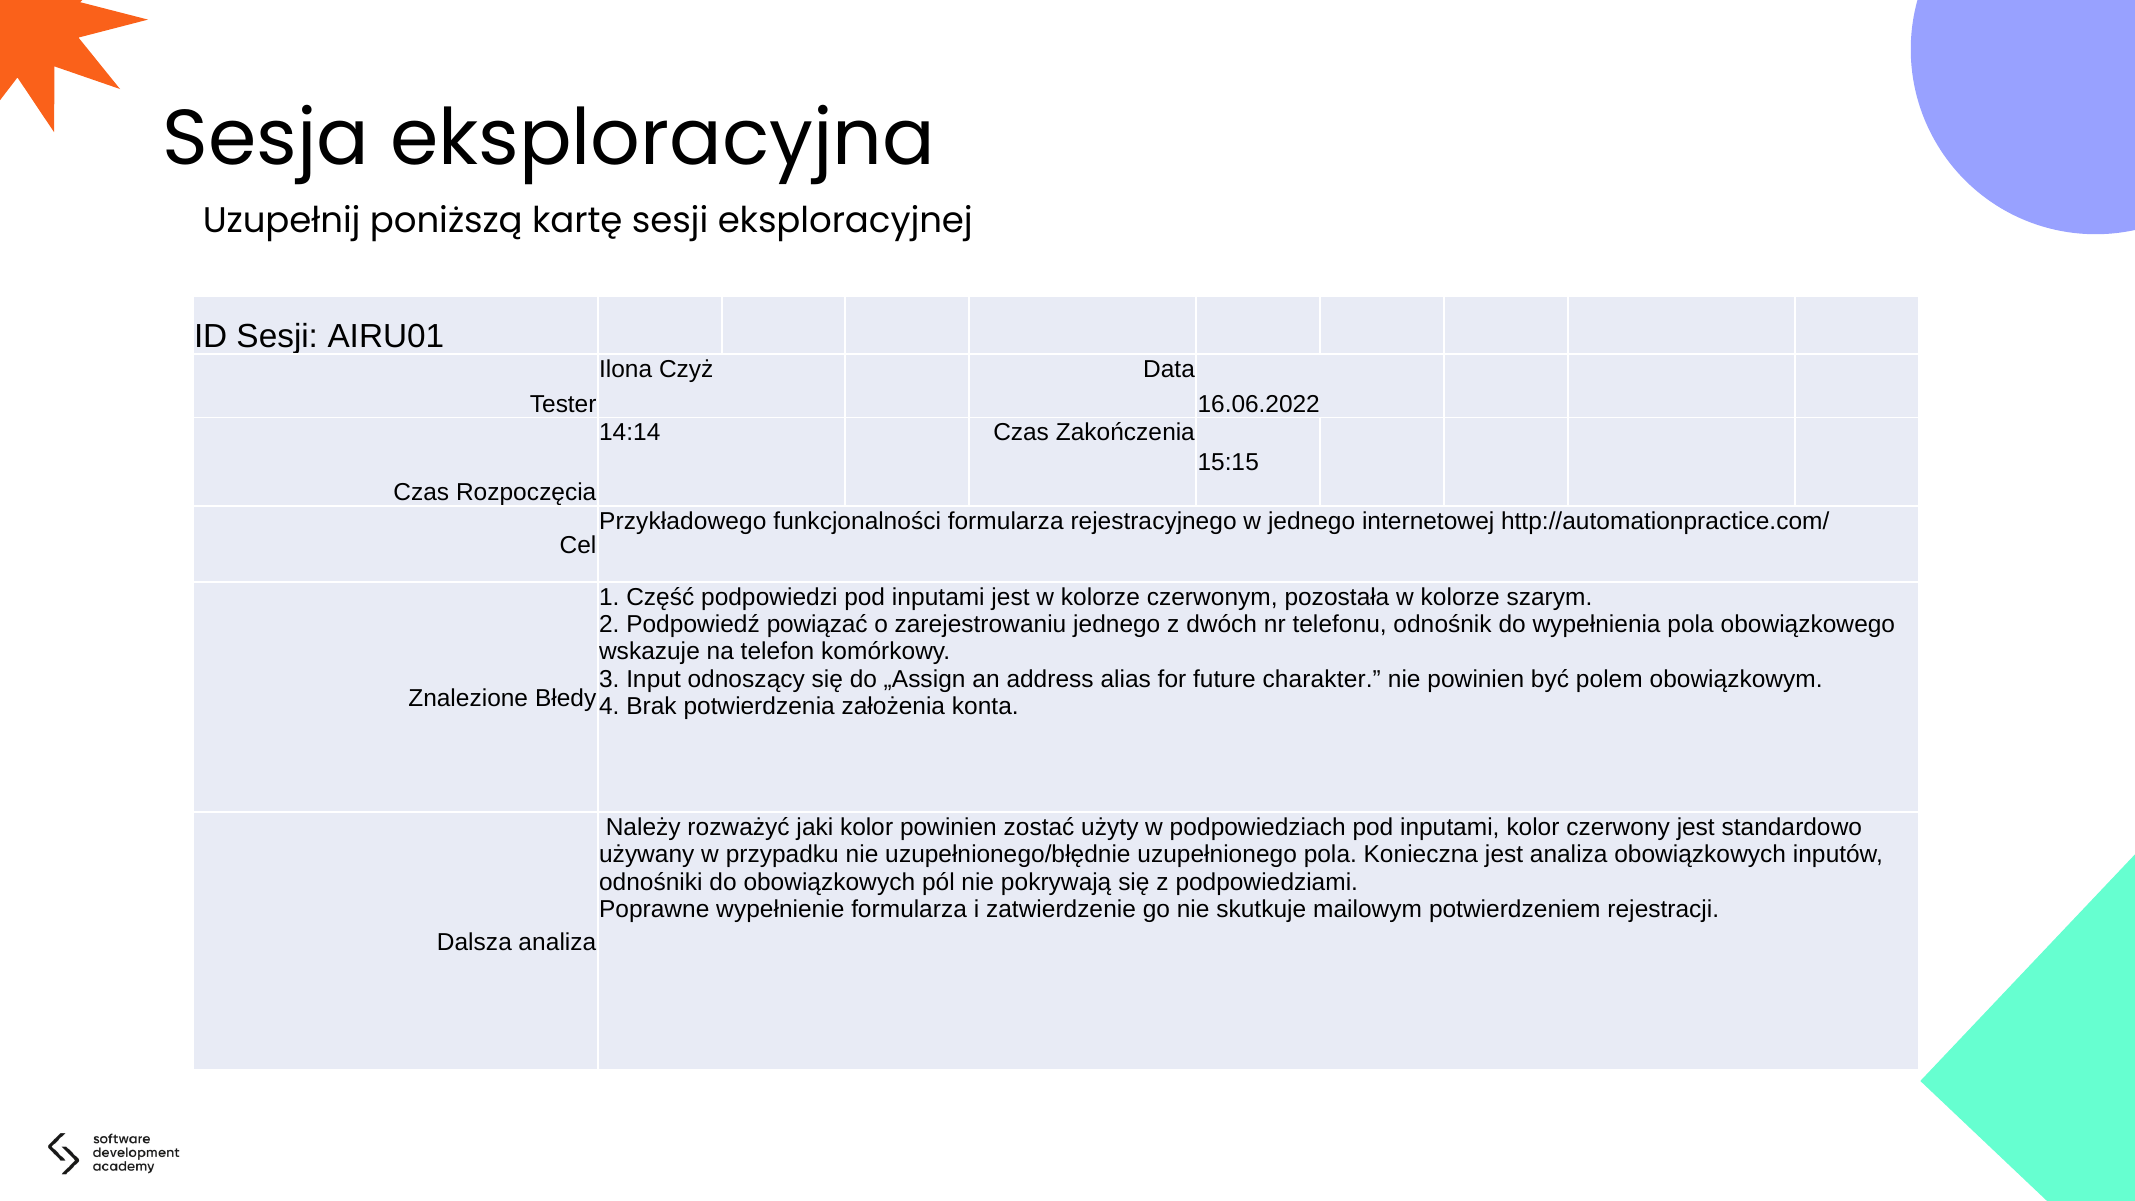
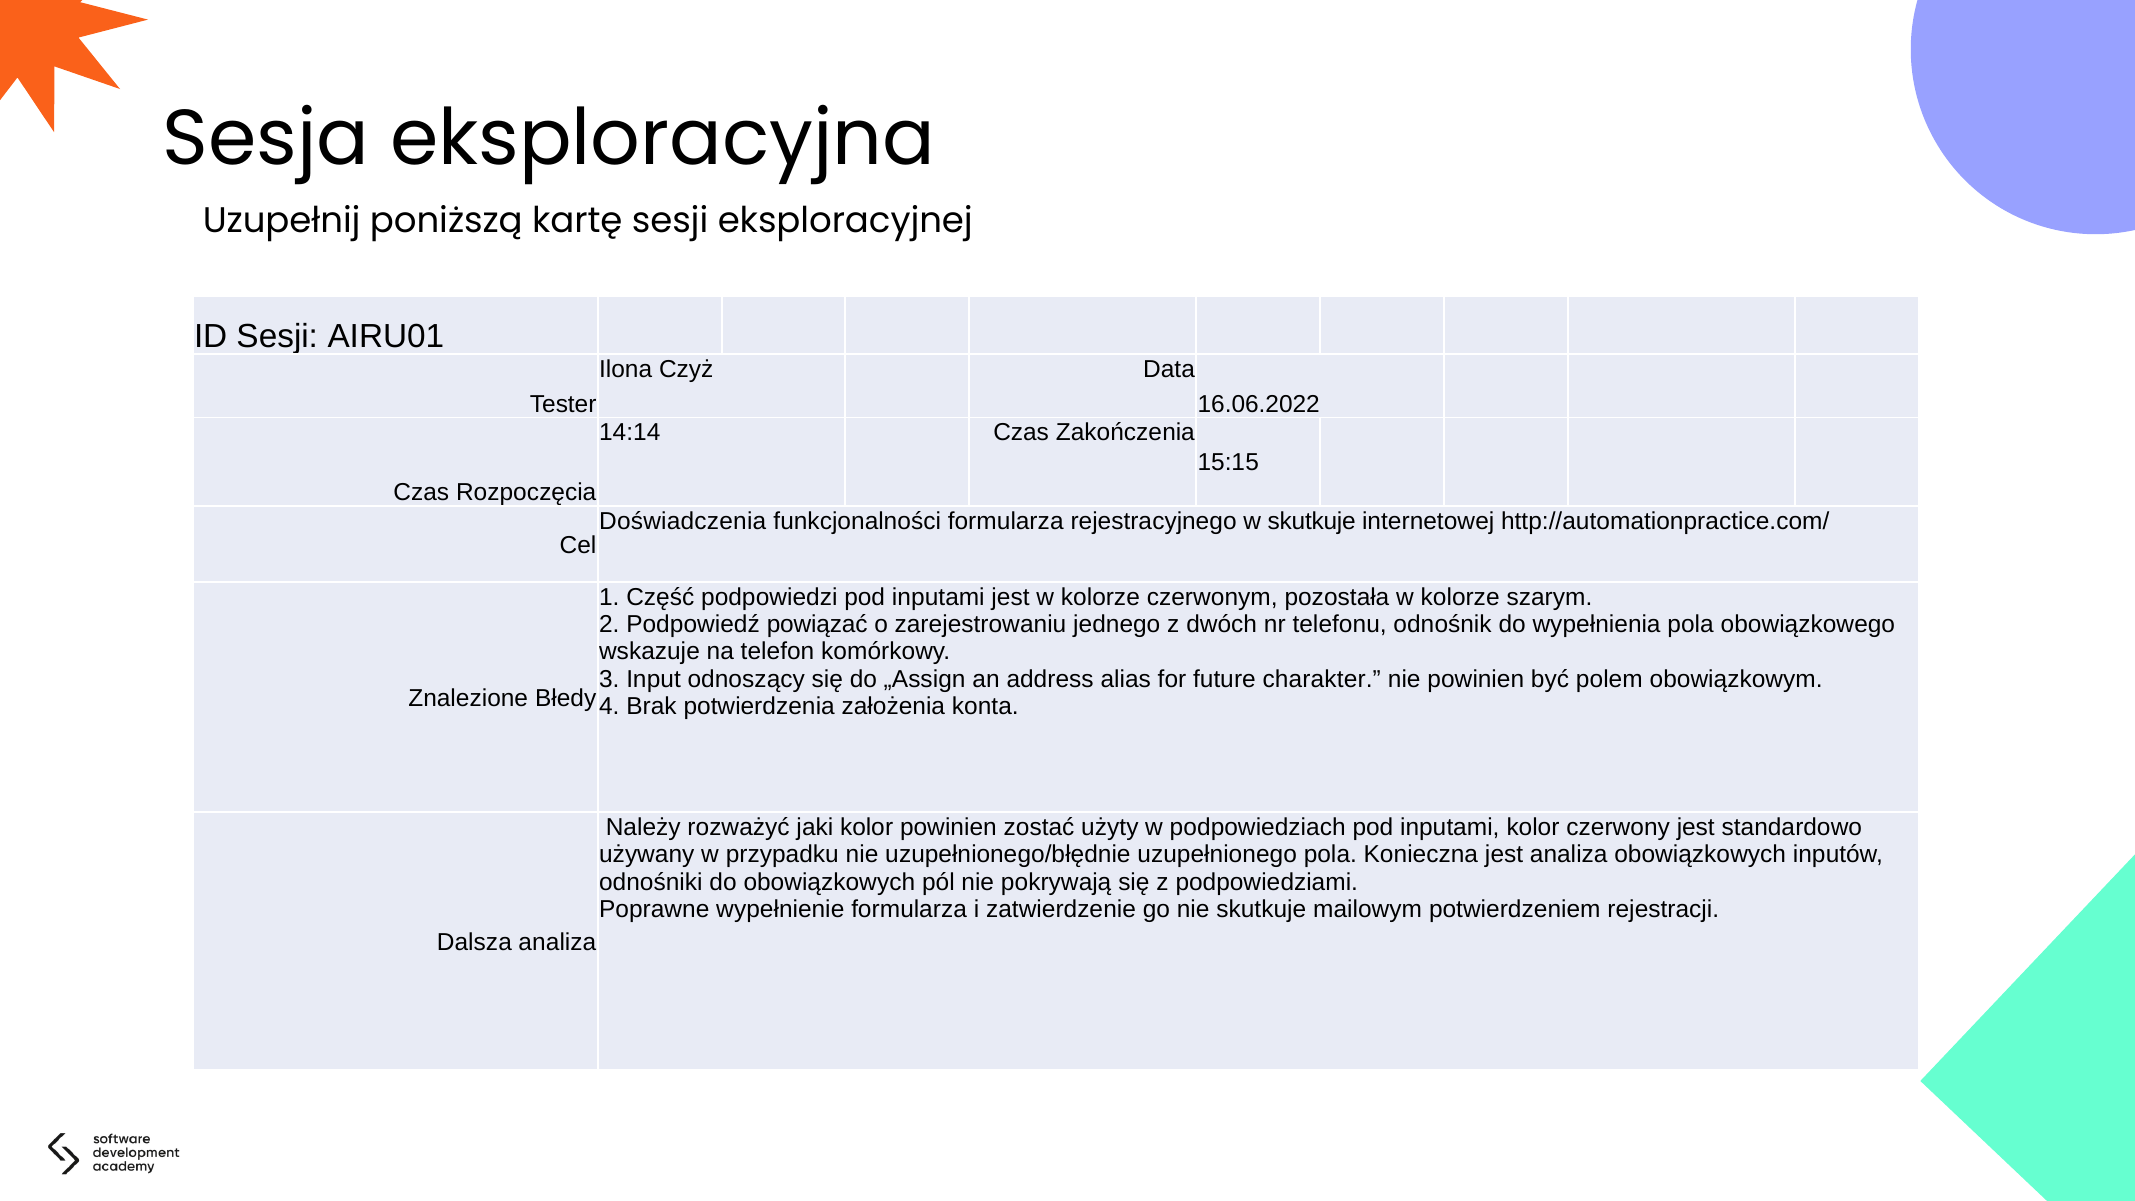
Przykładowego: Przykładowego -> Doświadczenia
w jednego: jednego -> skutkuje
